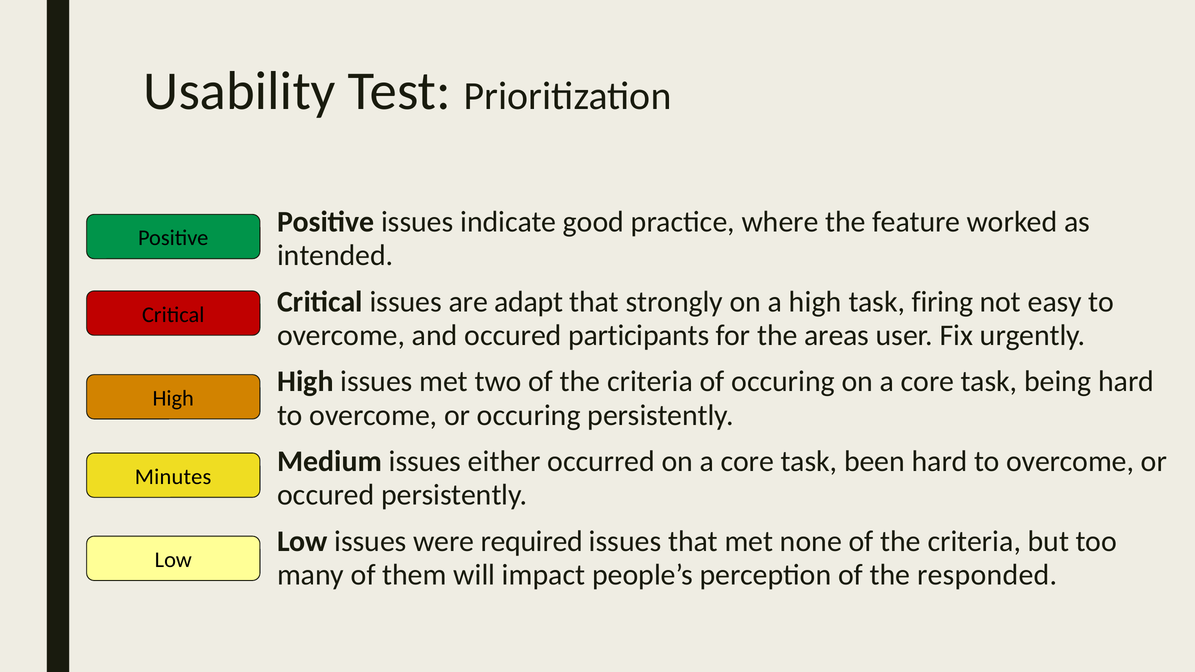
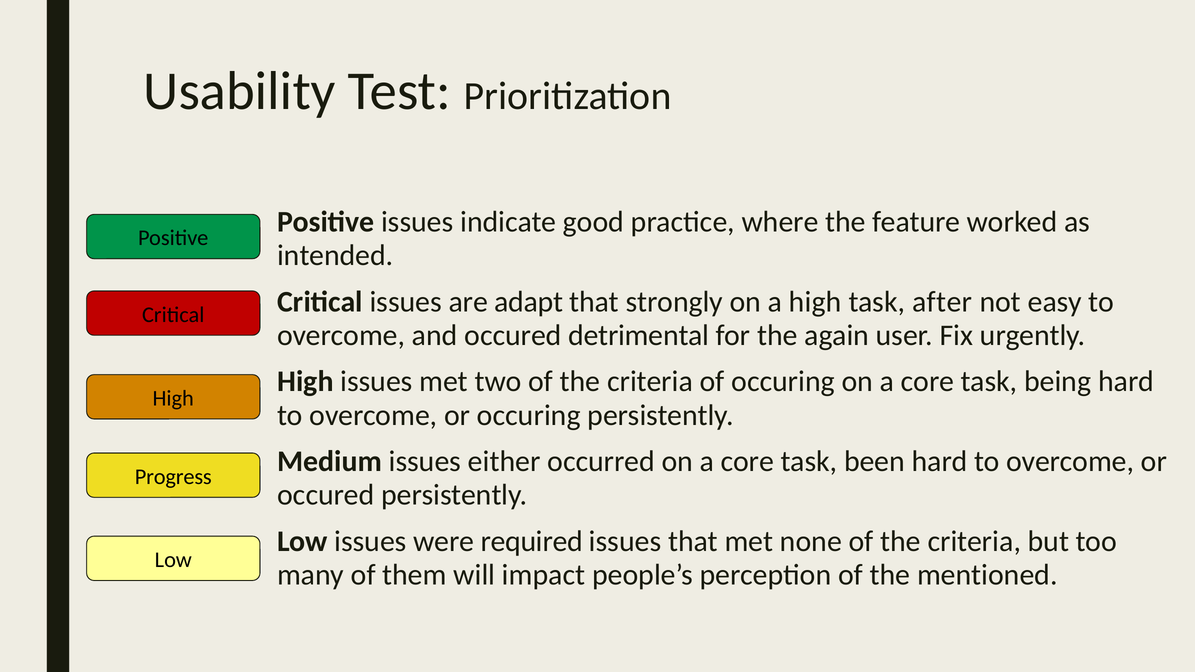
firing: firing -> after
participants: participants -> detrimental
areas: areas -> again
Minutes: Minutes -> Progress
responded: responded -> mentioned
